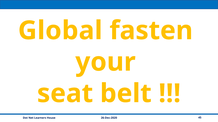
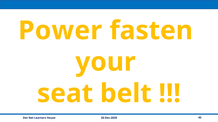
Global: Global -> Power
